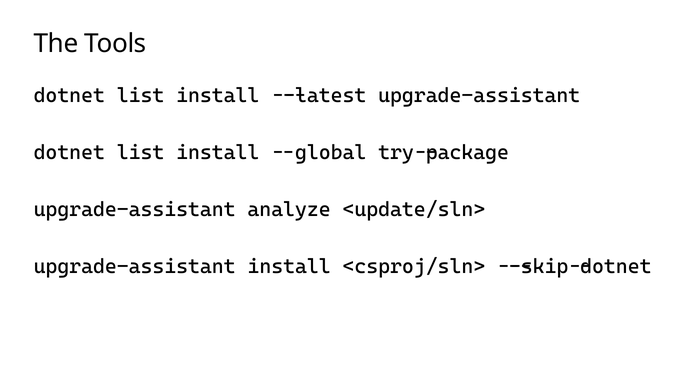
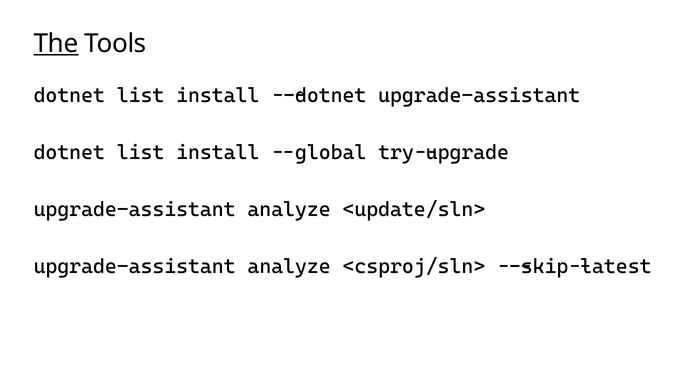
The underline: none -> present
--latest: --latest -> --dotnet
try-package: try-package -> try-upgrade
install at (289, 267): install -> analyze
--skip-dotnet: --skip-dotnet -> --skip-latest
